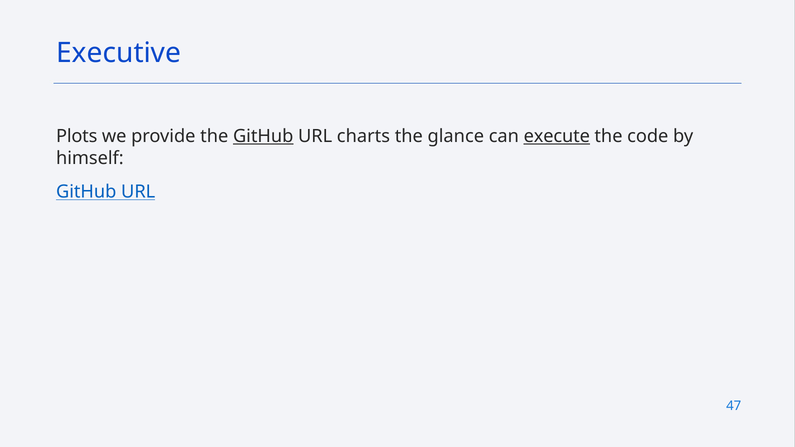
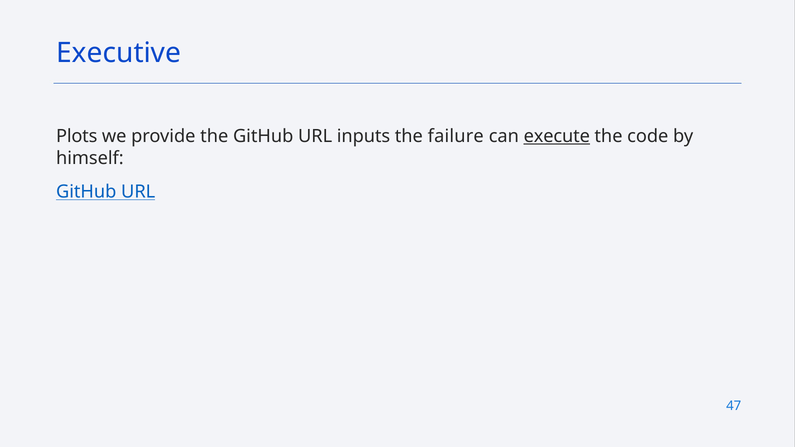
GitHub at (263, 136) underline: present -> none
charts: charts -> inputs
glance: glance -> failure
